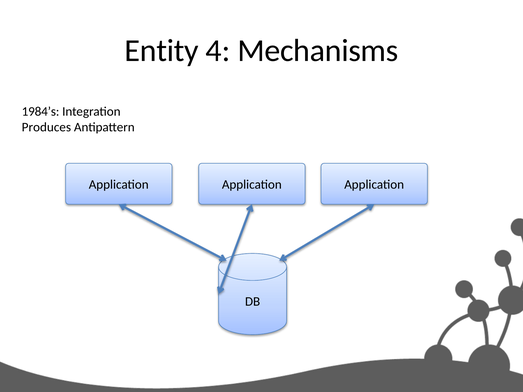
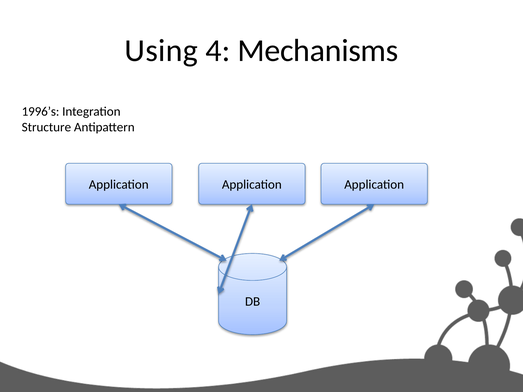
Entity: Entity -> Using
1984’s: 1984’s -> 1996’s
Produces: Produces -> Structure
